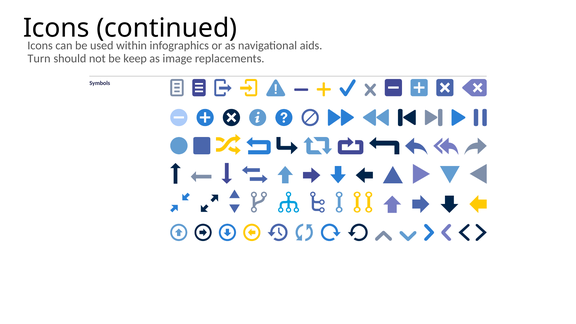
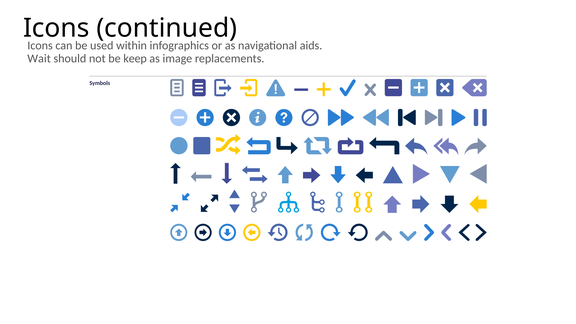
Turn: Turn -> Wait
